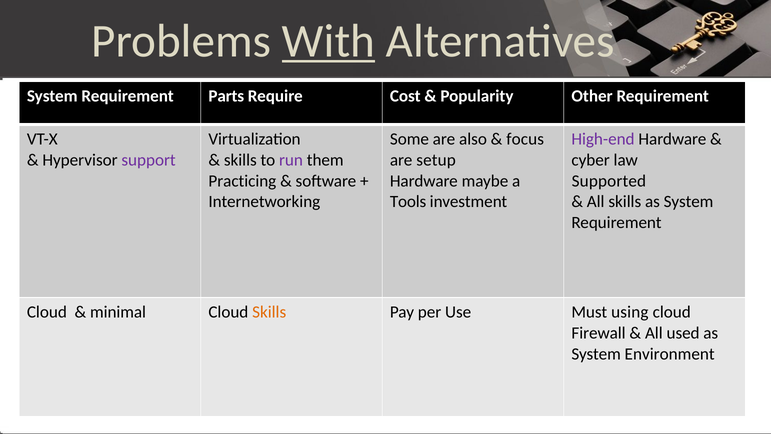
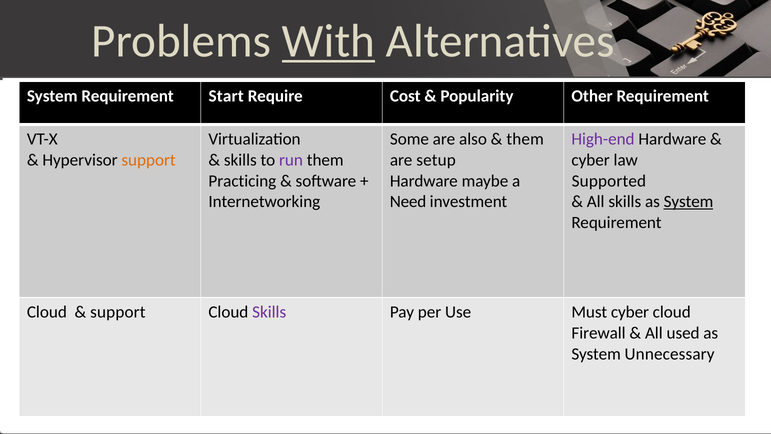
Parts: Parts -> Start
focus at (525, 139): focus -> them
support at (149, 160) colour: purple -> orange
Tools: Tools -> Need
System at (689, 202) underline: none -> present
minimal at (118, 312): minimal -> support
Skills at (269, 312) colour: orange -> purple
Must using: using -> cyber
Environment: Environment -> Unnecessary
